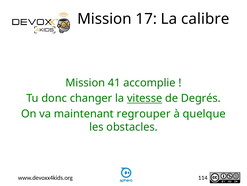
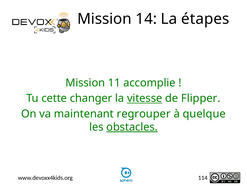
17: 17 -> 14
calibre: calibre -> étapes
41: 41 -> 11
donc: donc -> cette
Degrés: Degrés -> Flipper
obstacles underline: none -> present
